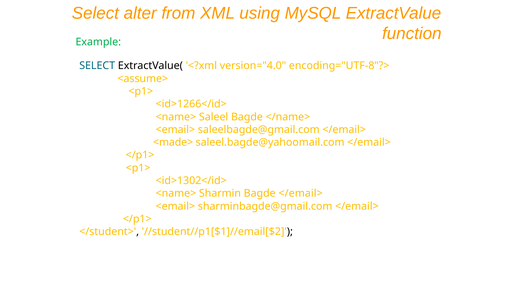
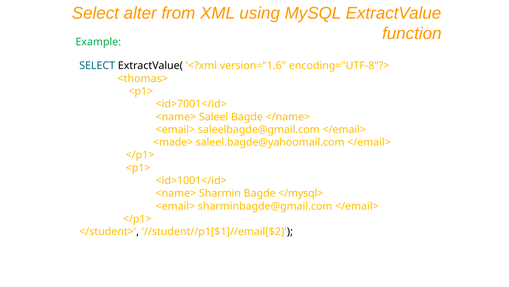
version="4.0: version="4.0 -> version="1.6
<assume>: <assume> -> <thomas>
<id>1266</id>: <id>1266</id> -> <id>7001</id>
<id>1302</id>: <id>1302</id> -> <id>1001</id>
Bagde </email>: </email> -> </mysql>
